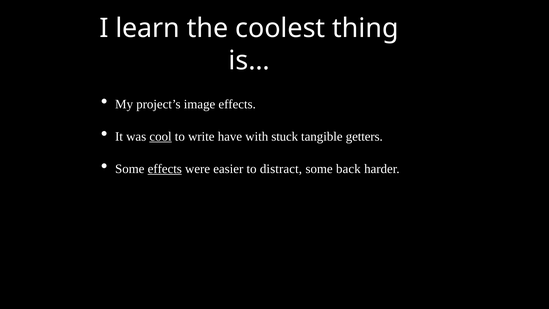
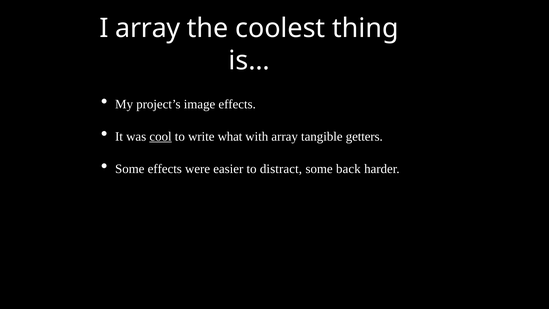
I learn: learn -> array
have: have -> what
with stuck: stuck -> array
effects at (165, 169) underline: present -> none
